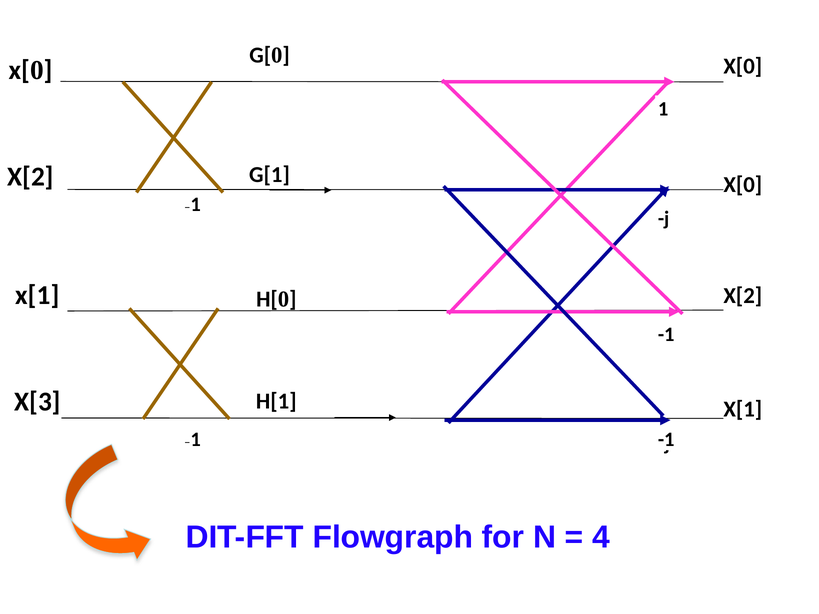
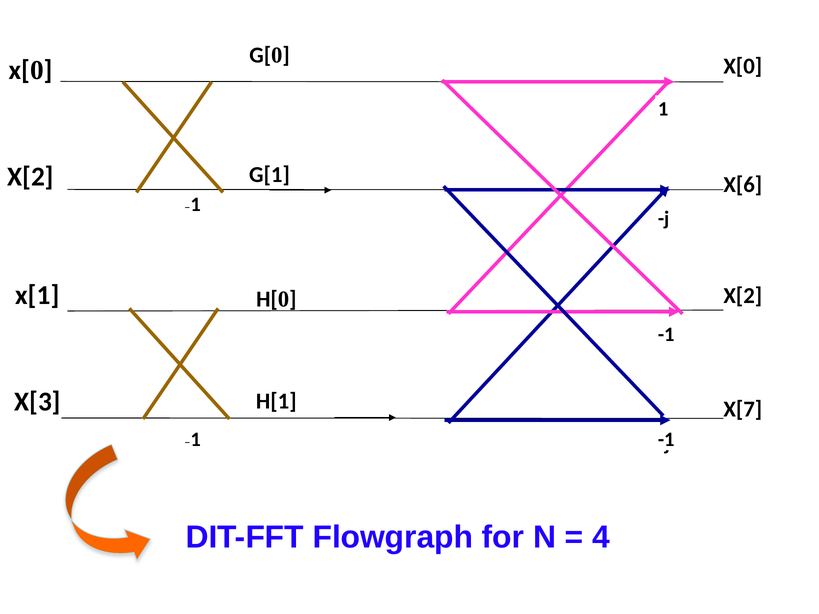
X[0 at (743, 185): X[0 -> X[6
X[1 at (743, 410): X[1 -> X[7
